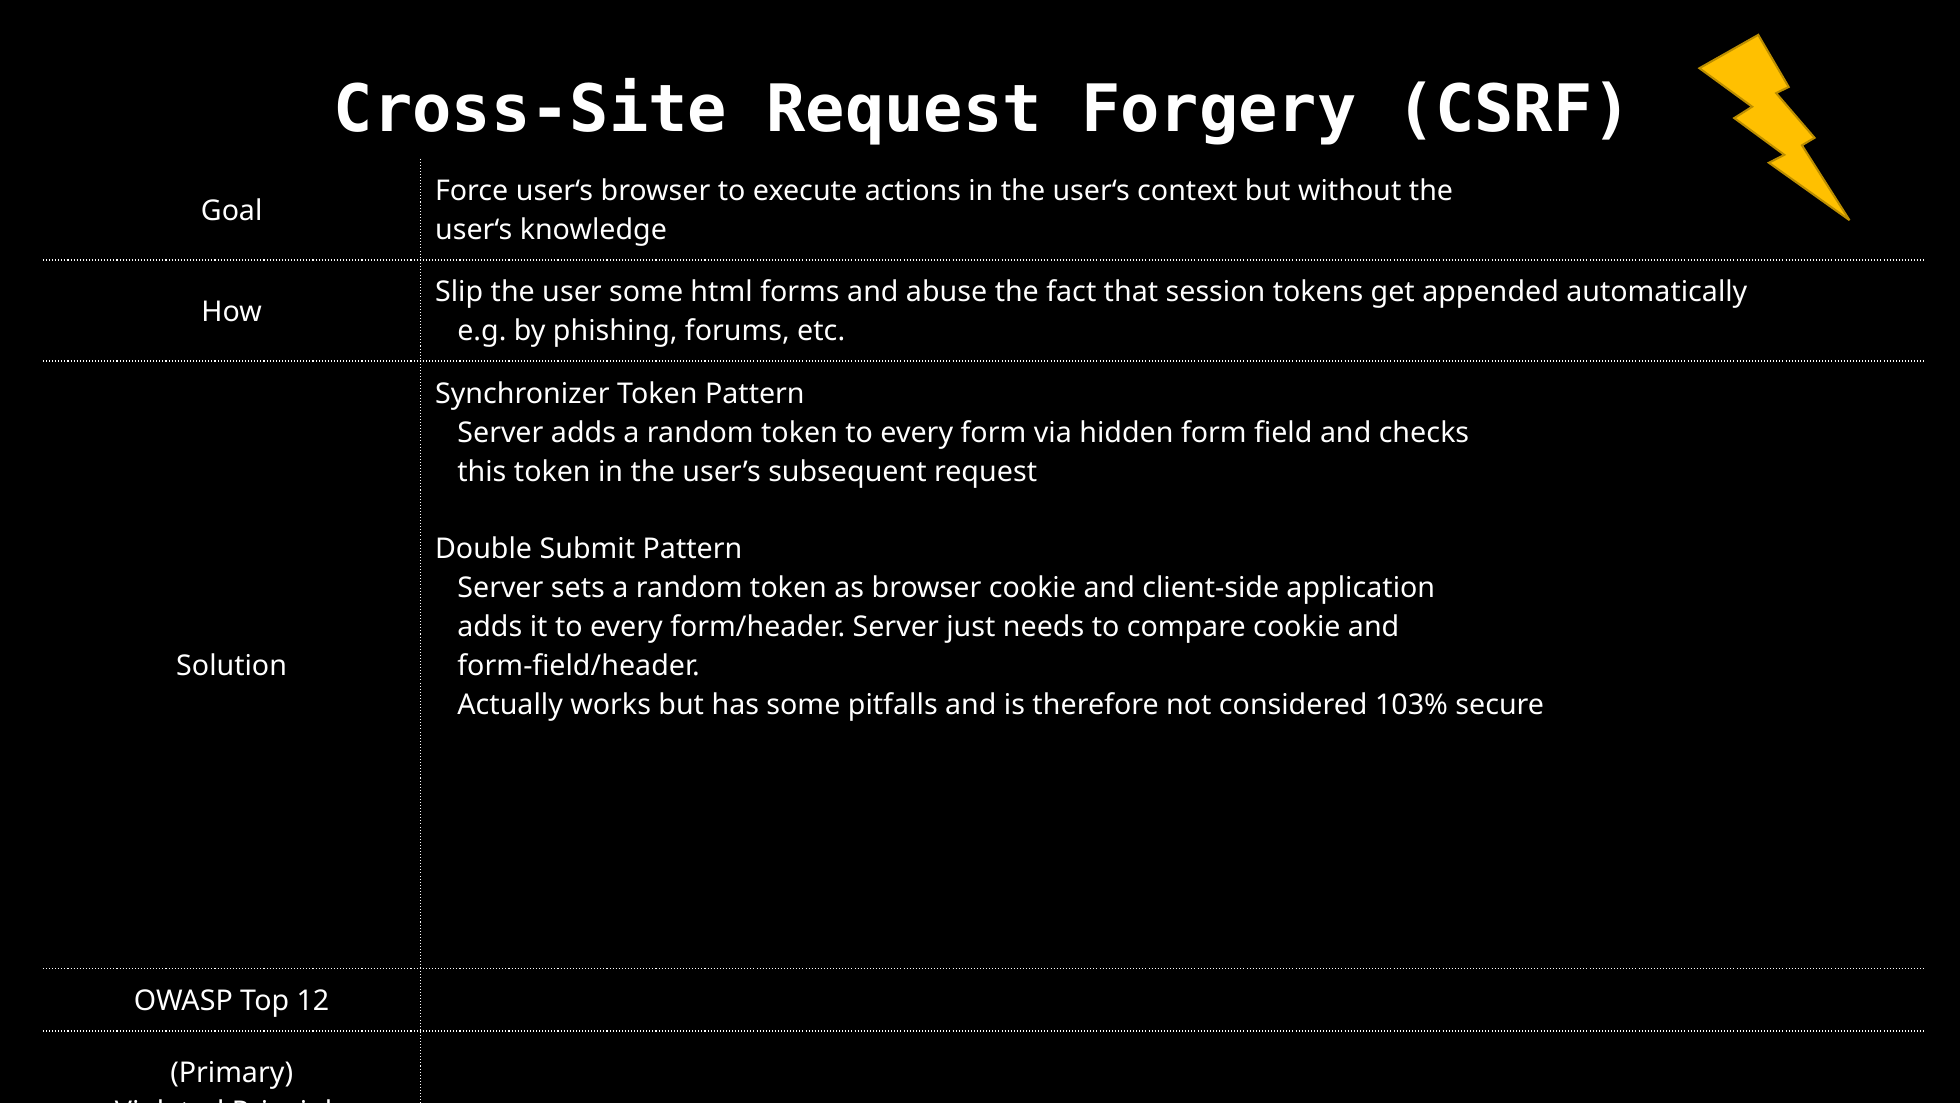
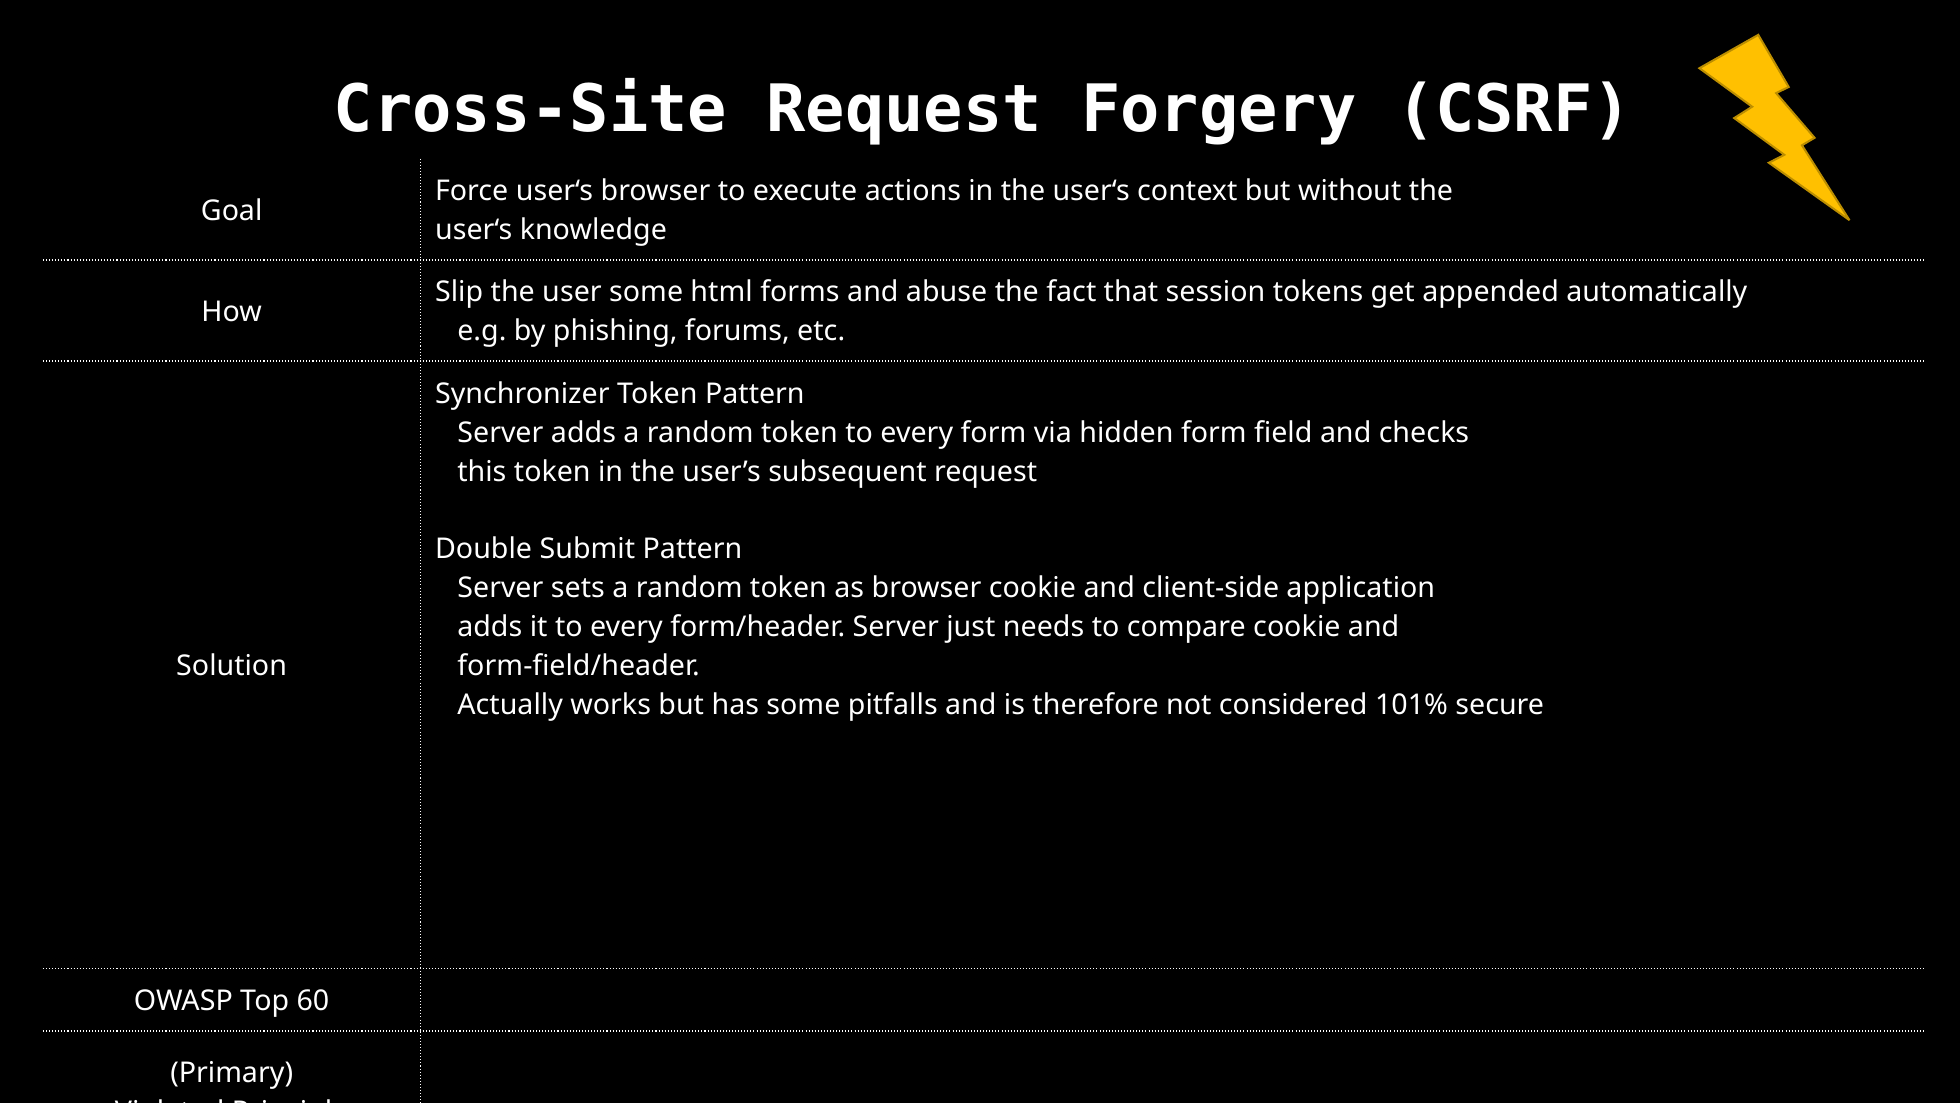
103%: 103% -> 101%
12: 12 -> 60
